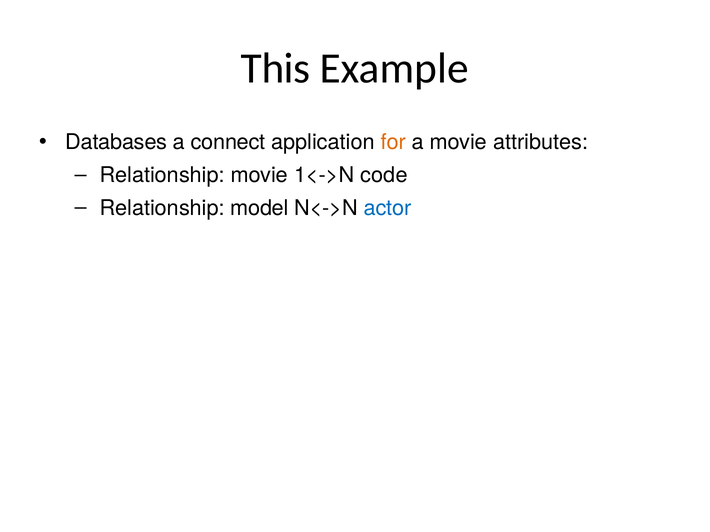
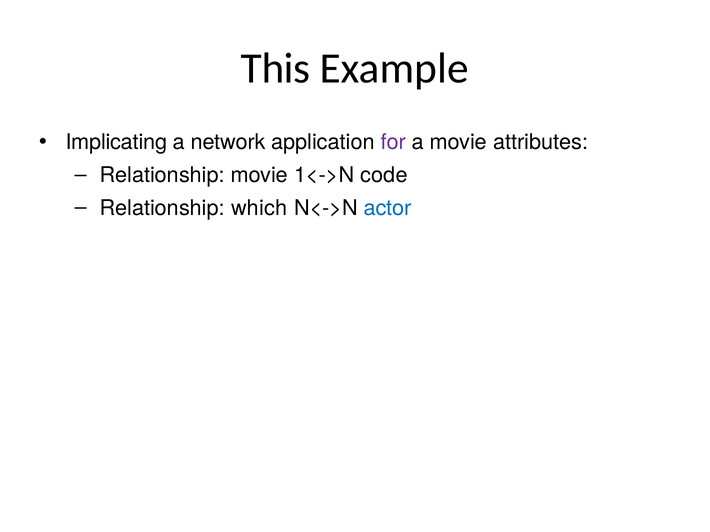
Databases: Databases -> Implicating
connect: connect -> network
for colour: orange -> purple
model: model -> which
